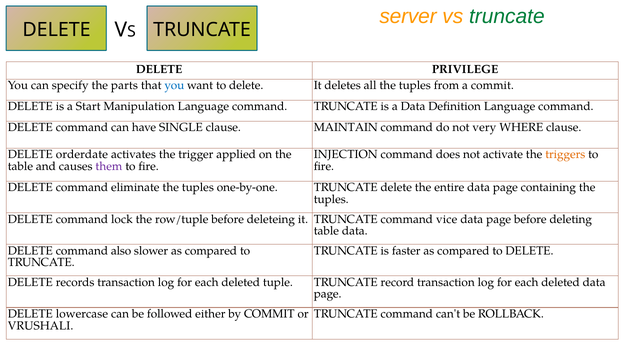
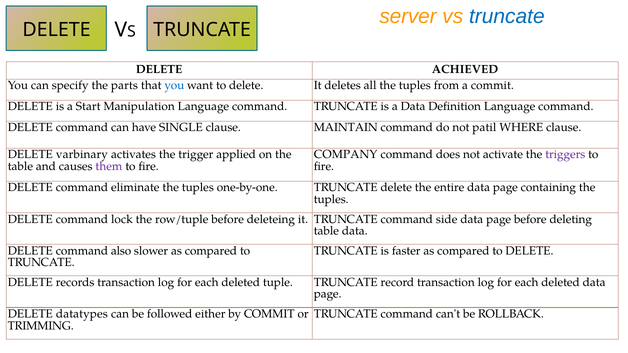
truncate at (507, 16) colour: green -> blue
PRIVILEGE: PRIVILEGE -> ACHIEVED
very: very -> patil
orderdate: orderdate -> varbinary
INJECTION: INJECTION -> COMPANY
triggers colour: orange -> purple
vice: vice -> side
lowercase: lowercase -> datatypes
VRUSHALI: VRUSHALI -> TRIMMING
